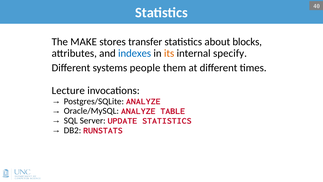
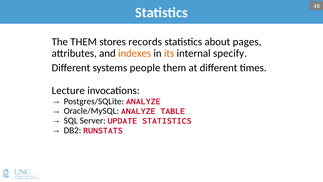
The MAKE: MAKE -> THEM
transfer: transfer -> records
blocks: blocks -> pages
indexes colour: blue -> orange
